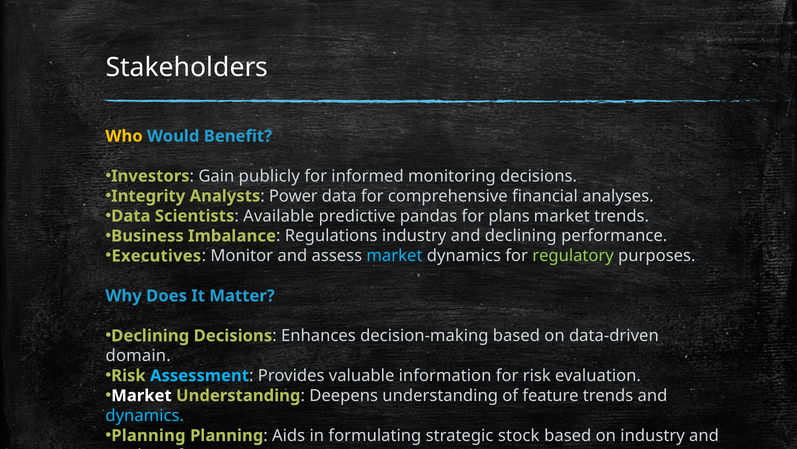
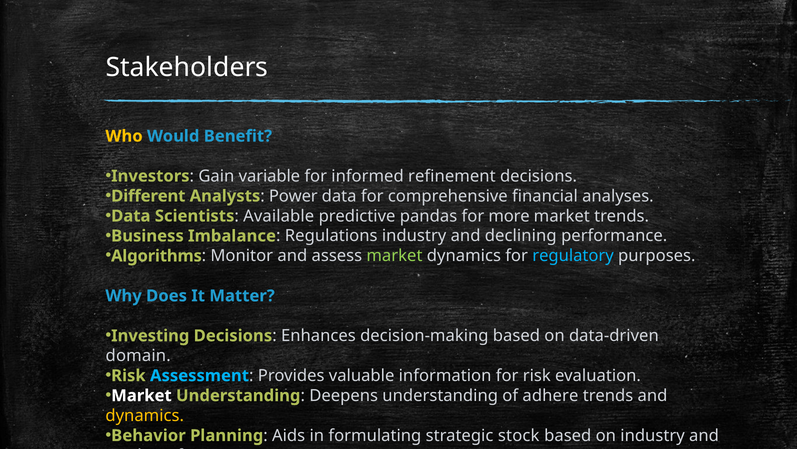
publicly: publicly -> variable
monitoring: monitoring -> refinement
Integrity: Integrity -> Different
plans: plans -> more
Executives: Executives -> Algorithms
market at (394, 256) colour: light blue -> light green
regulatory colour: light green -> light blue
Declining at (150, 335): Declining -> Investing
feature: feature -> adhere
dynamics at (145, 415) colour: light blue -> yellow
Planning at (148, 435): Planning -> Behavior
